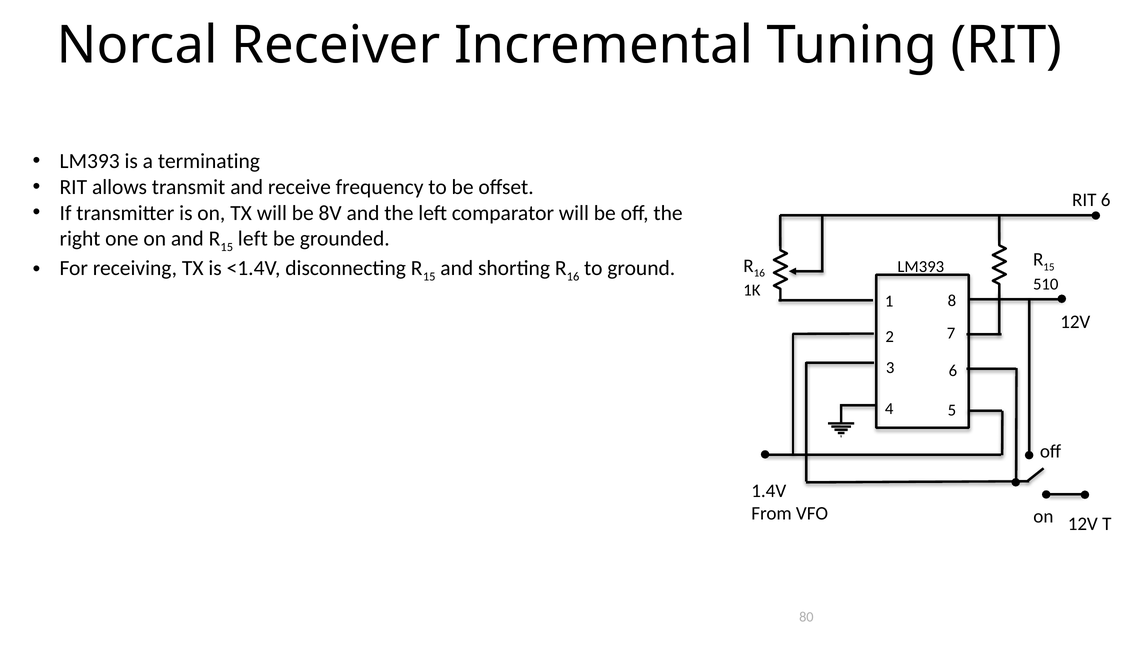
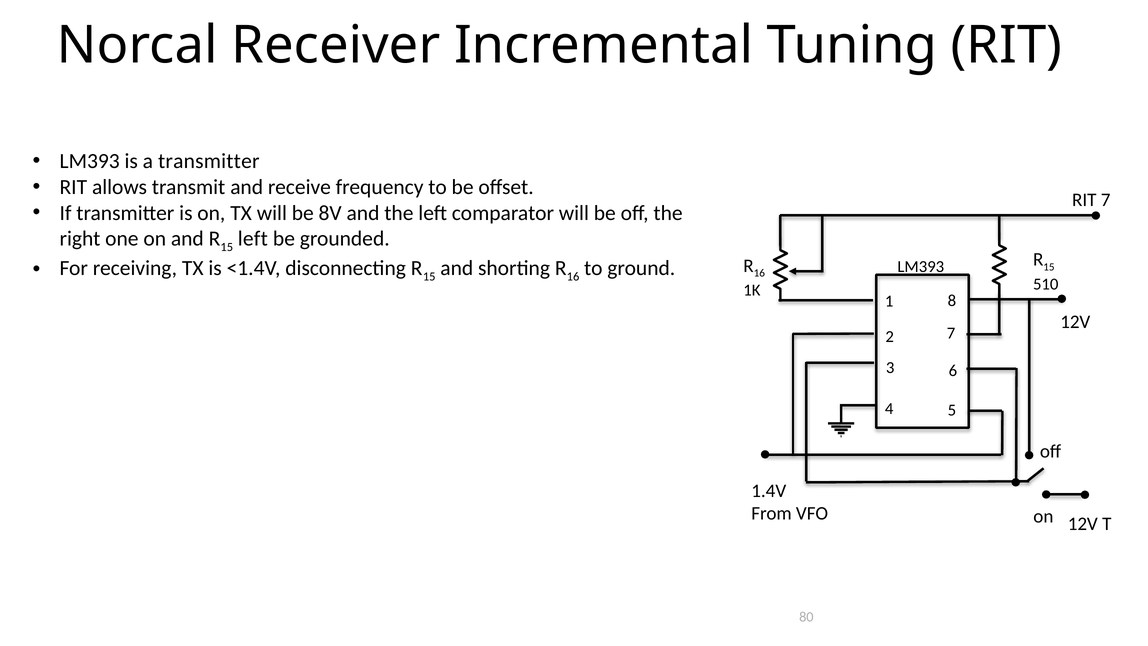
a terminating: terminating -> transmitter
RIT 6: 6 -> 7
